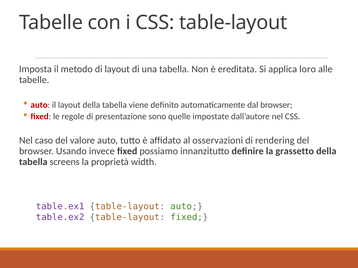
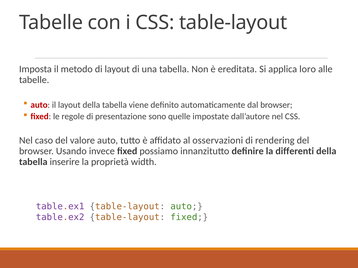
grassetto: grassetto -> differenti
screens: screens -> inserire
